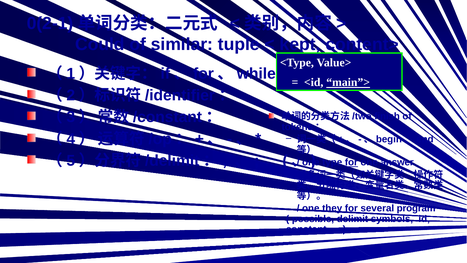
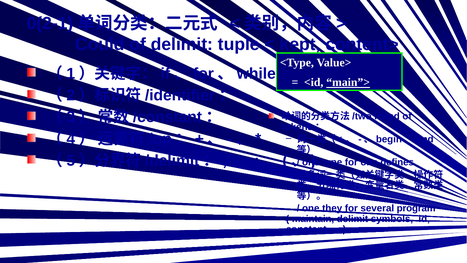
of similar: similar -> delimit
finish: finish -> listed
for at (351, 162) underline: present -> none
answer: answer -> defines
possible: possible -> maintain
